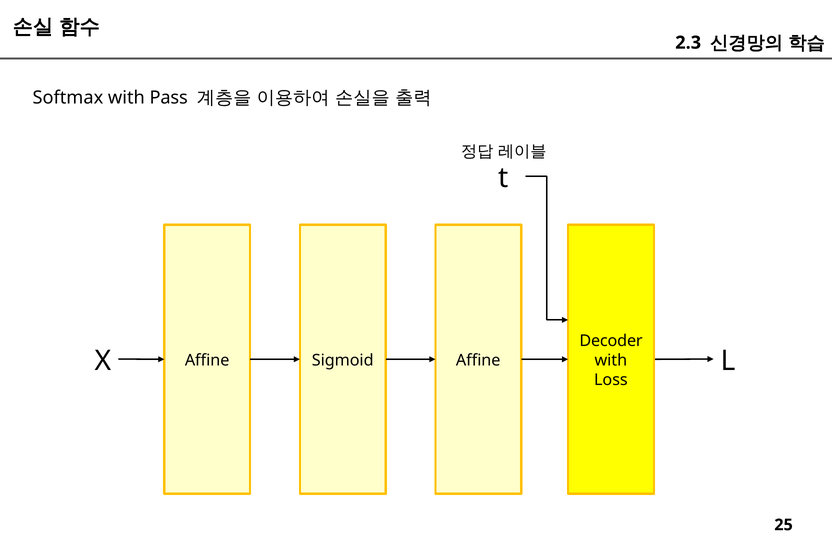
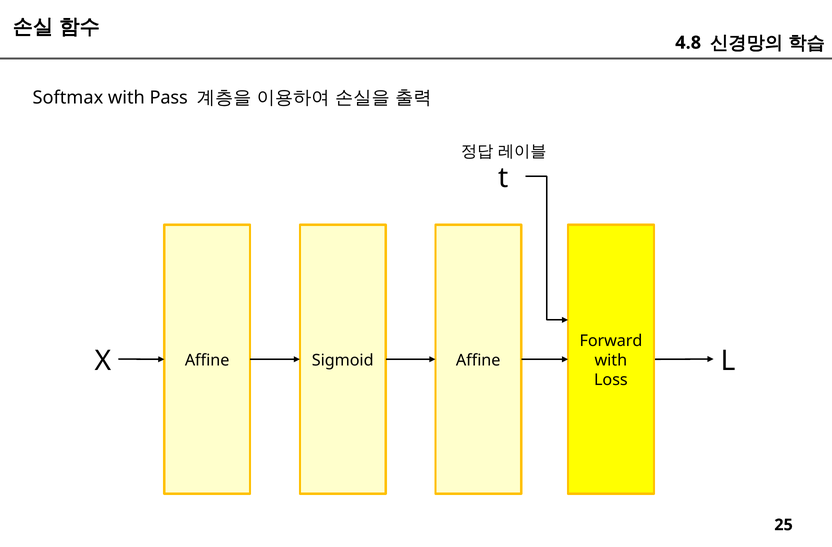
2.3: 2.3 -> 4.8
Decoder: Decoder -> Forward
